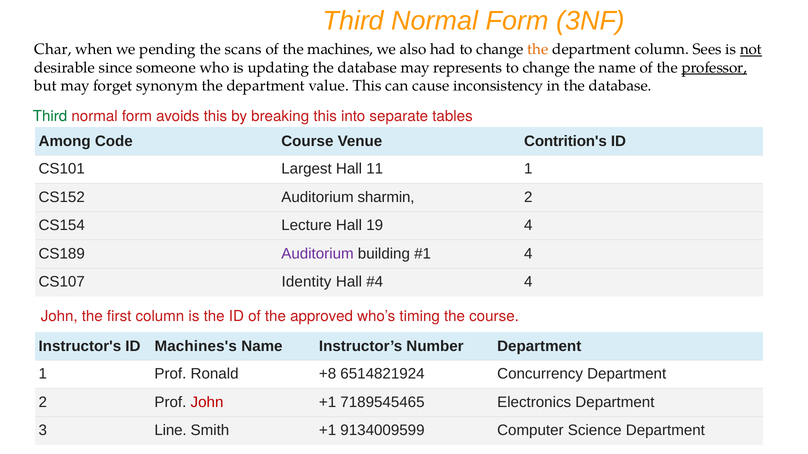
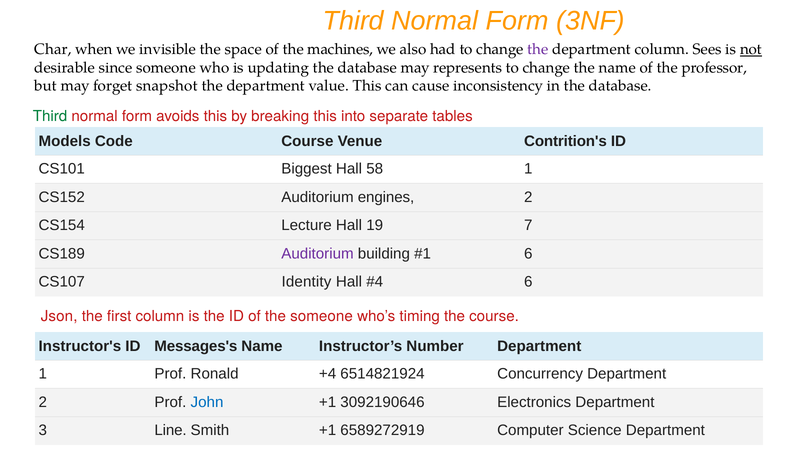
pending: pending -> invisible
scans: scans -> space
the at (538, 49) colour: orange -> purple
professor underline: present -> none
synonym: synonym -> snapshot
Among: Among -> Models
Largest: Largest -> Biggest
11: 11 -> 58
sharmin: sharmin -> engines
19 4: 4 -> 7
4 at (528, 254): 4 -> 6
4 at (528, 282): 4 -> 6
John at (59, 317): John -> Json
the approved: approved -> someone
Machines's: Machines's -> Messages's
+8: +8 -> +4
John at (207, 403) colour: red -> blue
7189545465: 7189545465 -> 3092190646
9134009599: 9134009599 -> 6589272919
